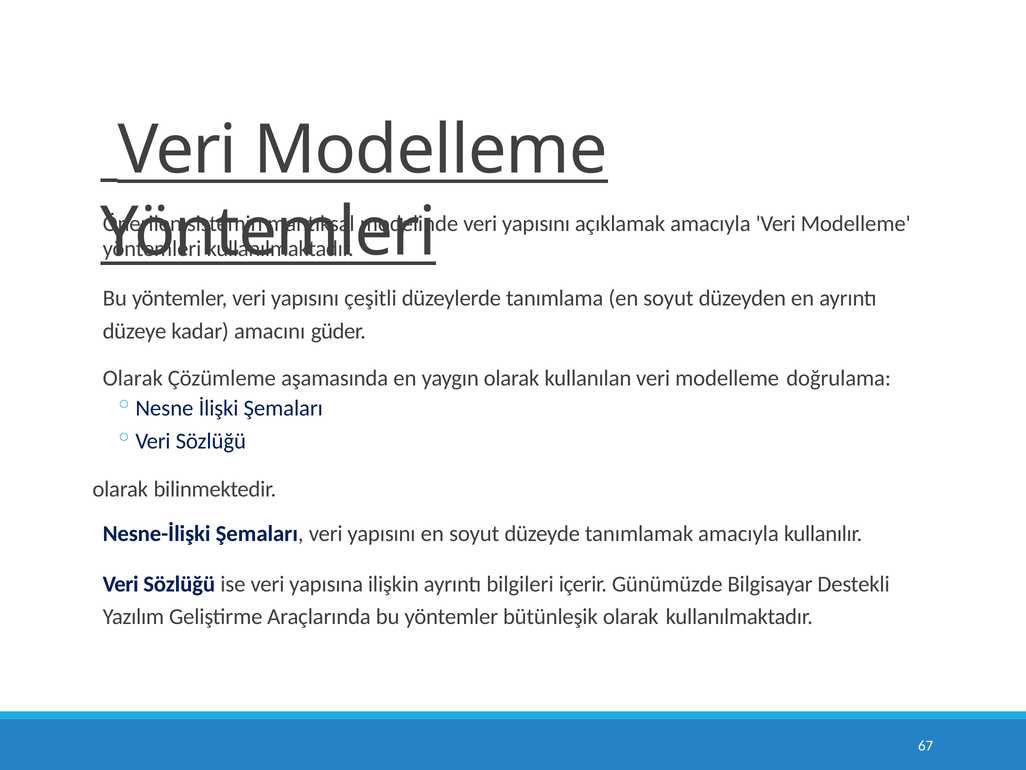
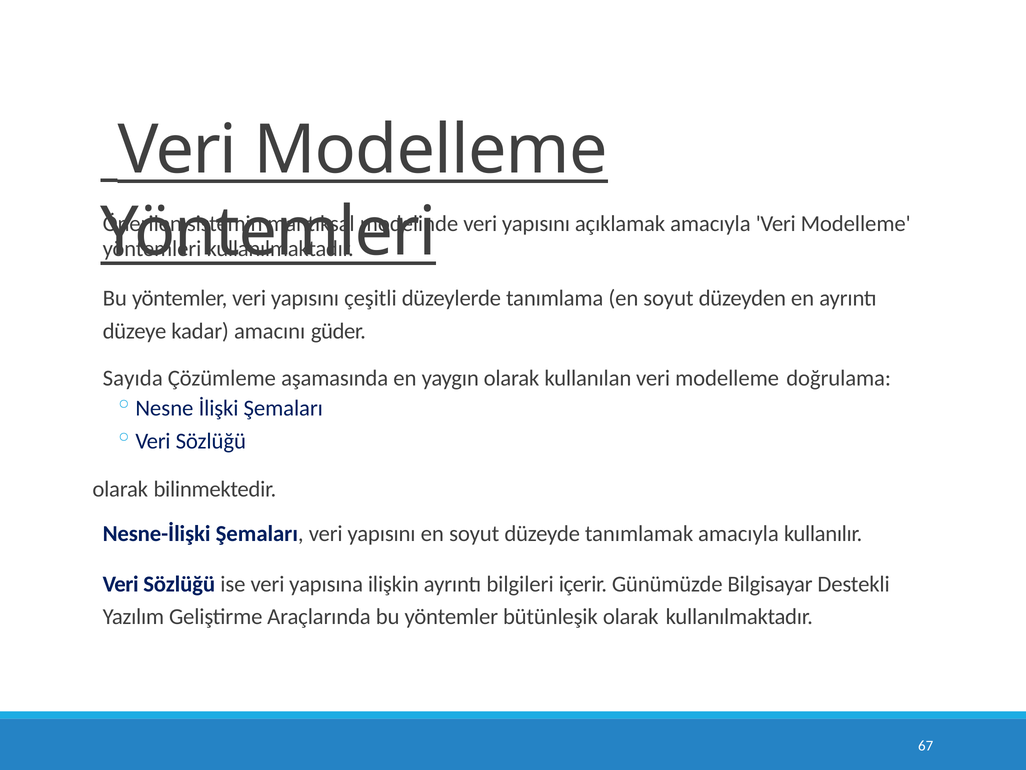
Olarak at (133, 378): Olarak -> Sayıda
